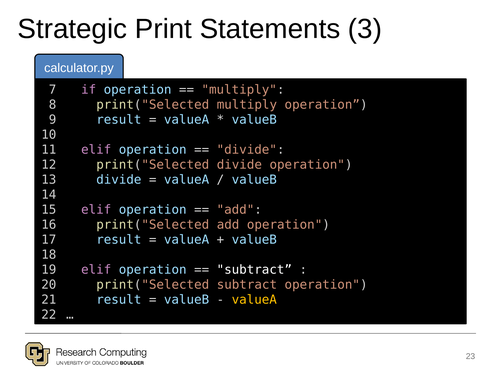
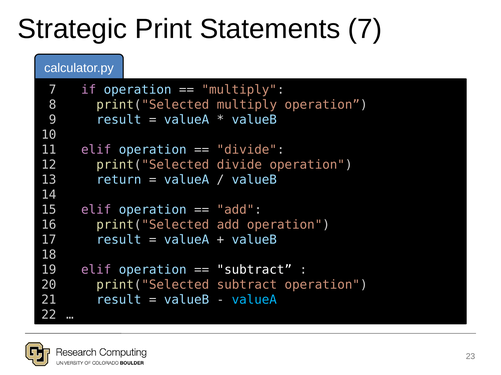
Statements 3: 3 -> 7
divide at (119, 180): divide -> return
valueA at (254, 300) colour: yellow -> light blue
